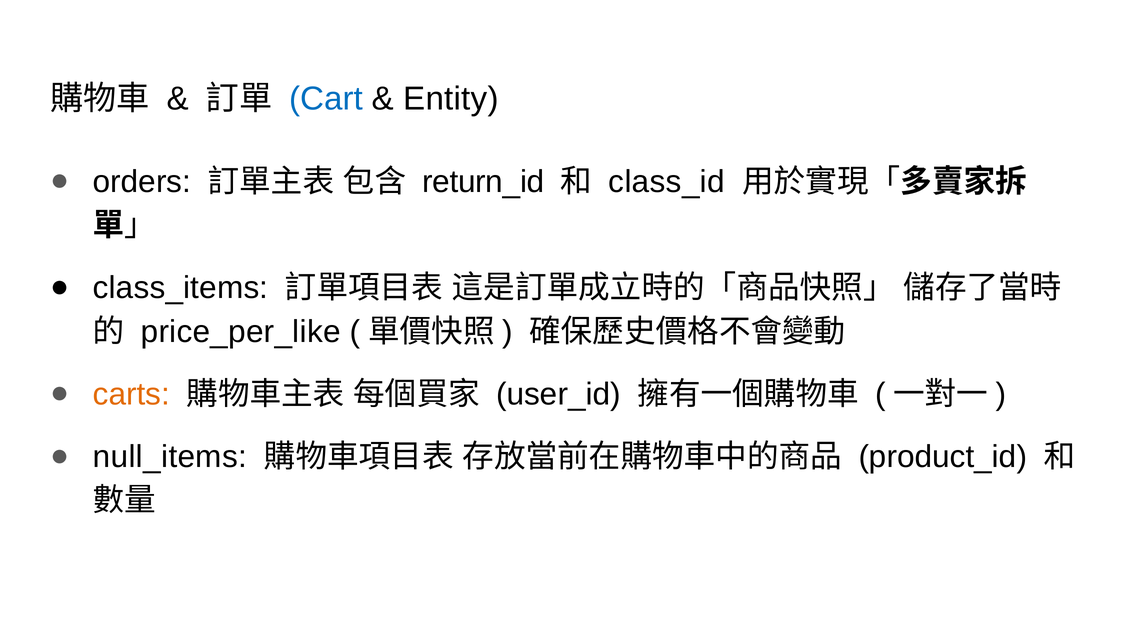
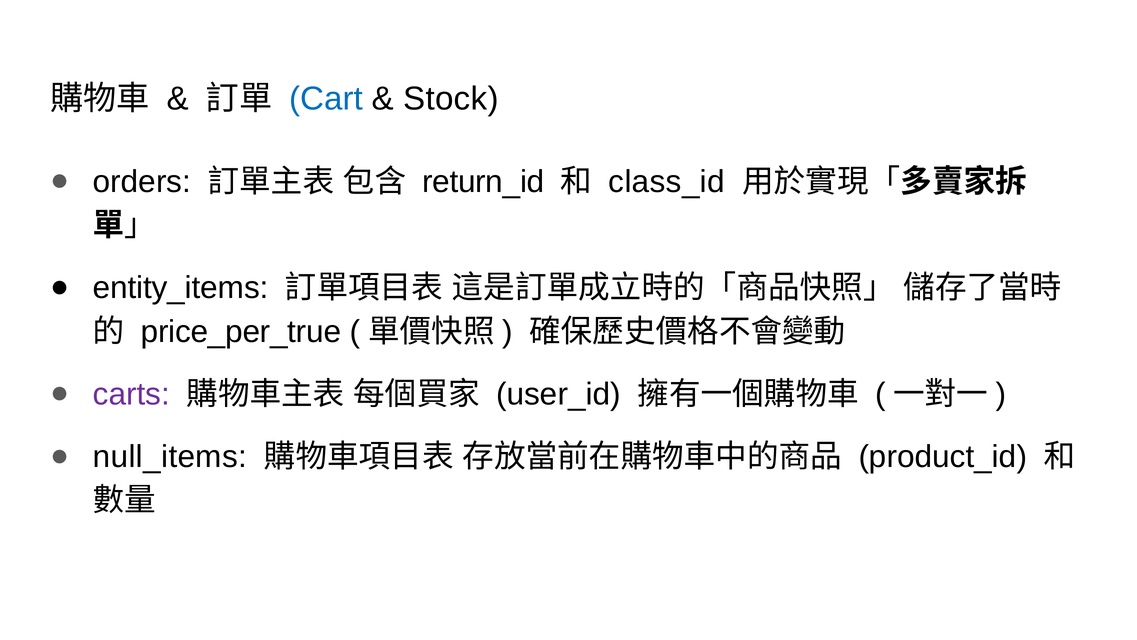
Entity: Entity -> Stock
class_items: class_items -> entity_items
price_per_like: price_per_like -> price_per_true
carts colour: orange -> purple
